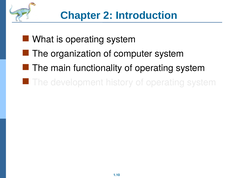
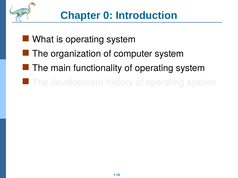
2: 2 -> 0
